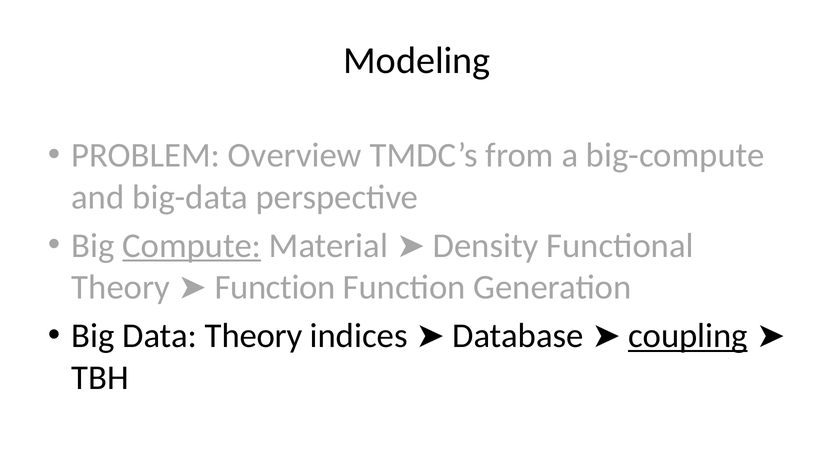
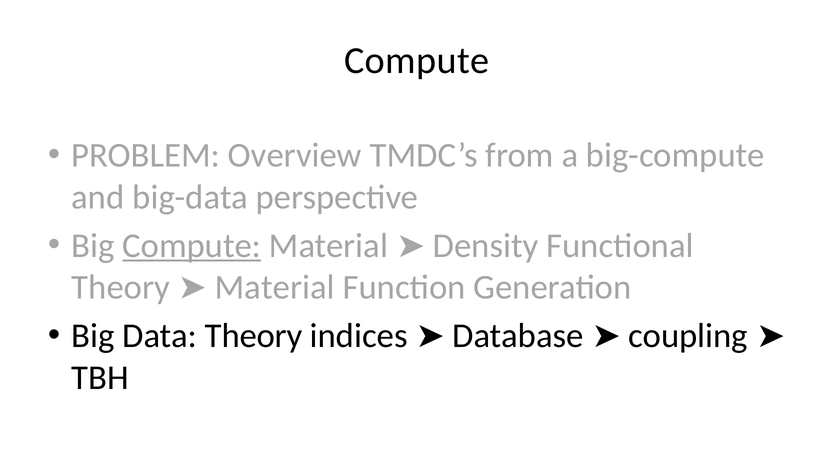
Modeling at (417, 61): Modeling -> Compute
Theory Function: Function -> Material
coupling underline: present -> none
